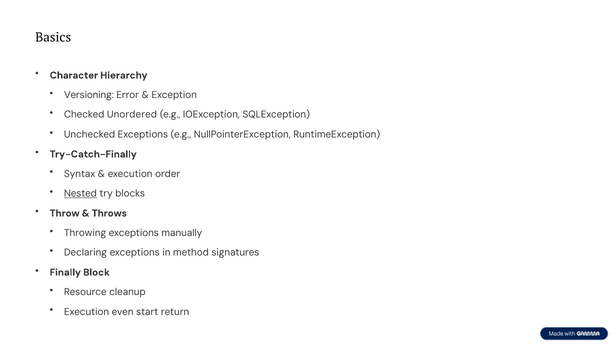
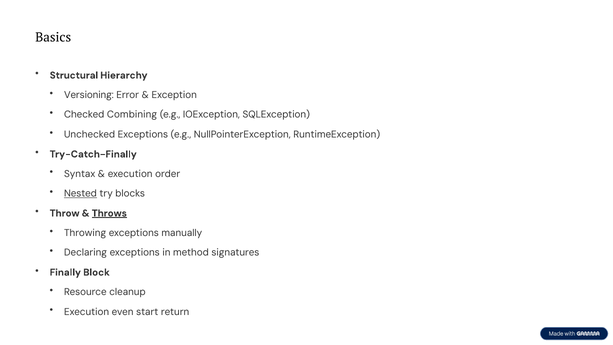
Character: Character -> Structural
Unordered: Unordered -> Combining
Throws underline: none -> present
